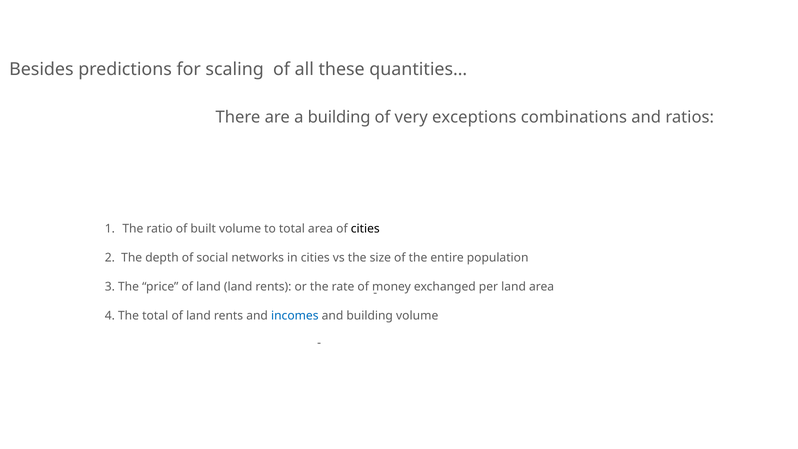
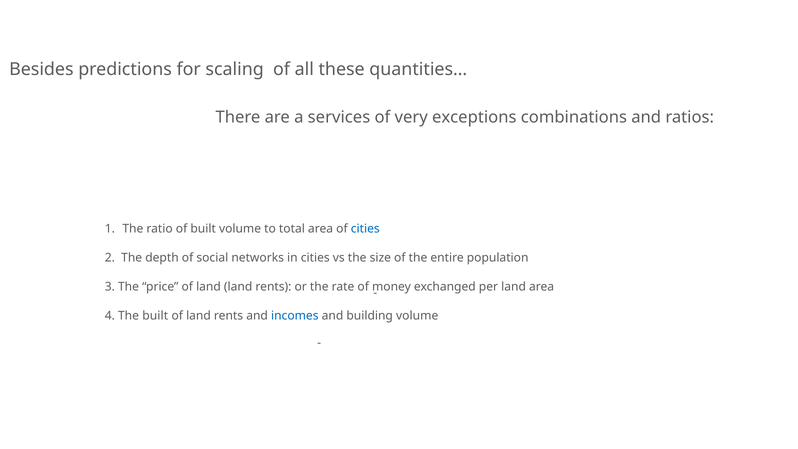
a building: building -> services
cities at (365, 229) colour: black -> blue
The total: total -> built
